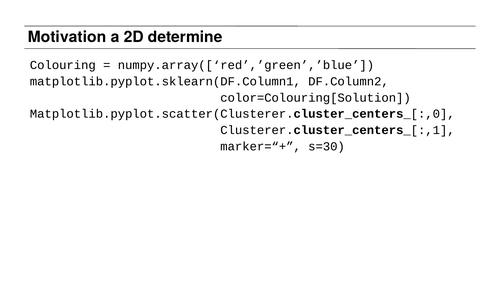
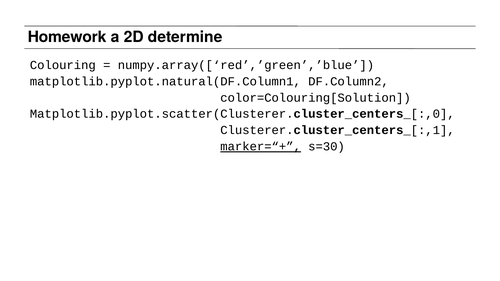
Motivation: Motivation -> Homework
matplotlib.pyplot.sklearn(DF.Column1: matplotlib.pyplot.sklearn(DF.Column1 -> matplotlib.pyplot.natural(DF.Column1
marker=“+ underline: none -> present
